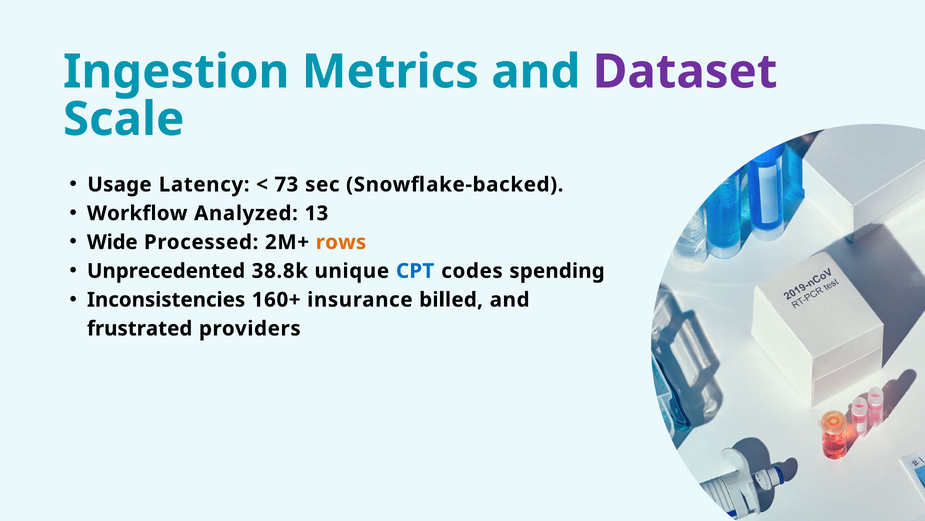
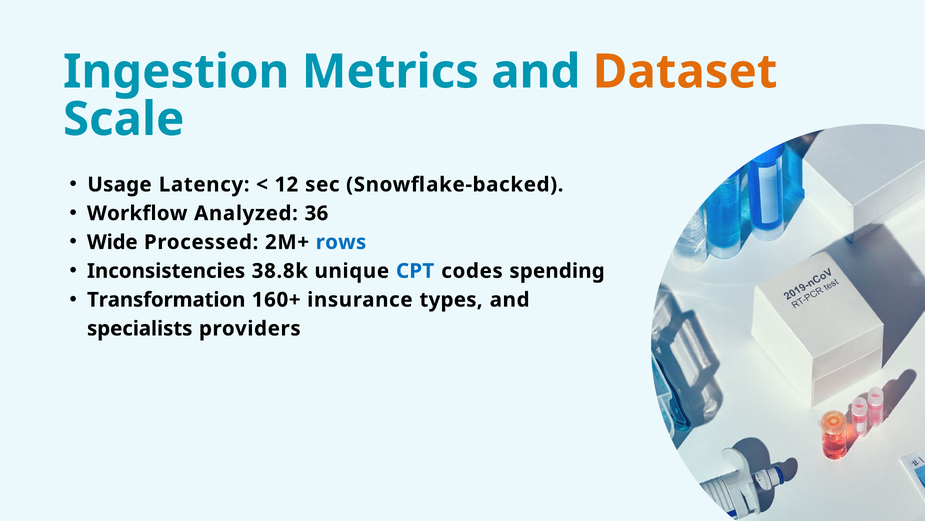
Dataset colour: purple -> orange
73: 73 -> 12
13: 13 -> 36
rows colour: orange -> blue
Unprecedented: Unprecedented -> Inconsistencies
Inconsistencies: Inconsistencies -> Transformation
billed: billed -> types
frustrated: frustrated -> specialists
